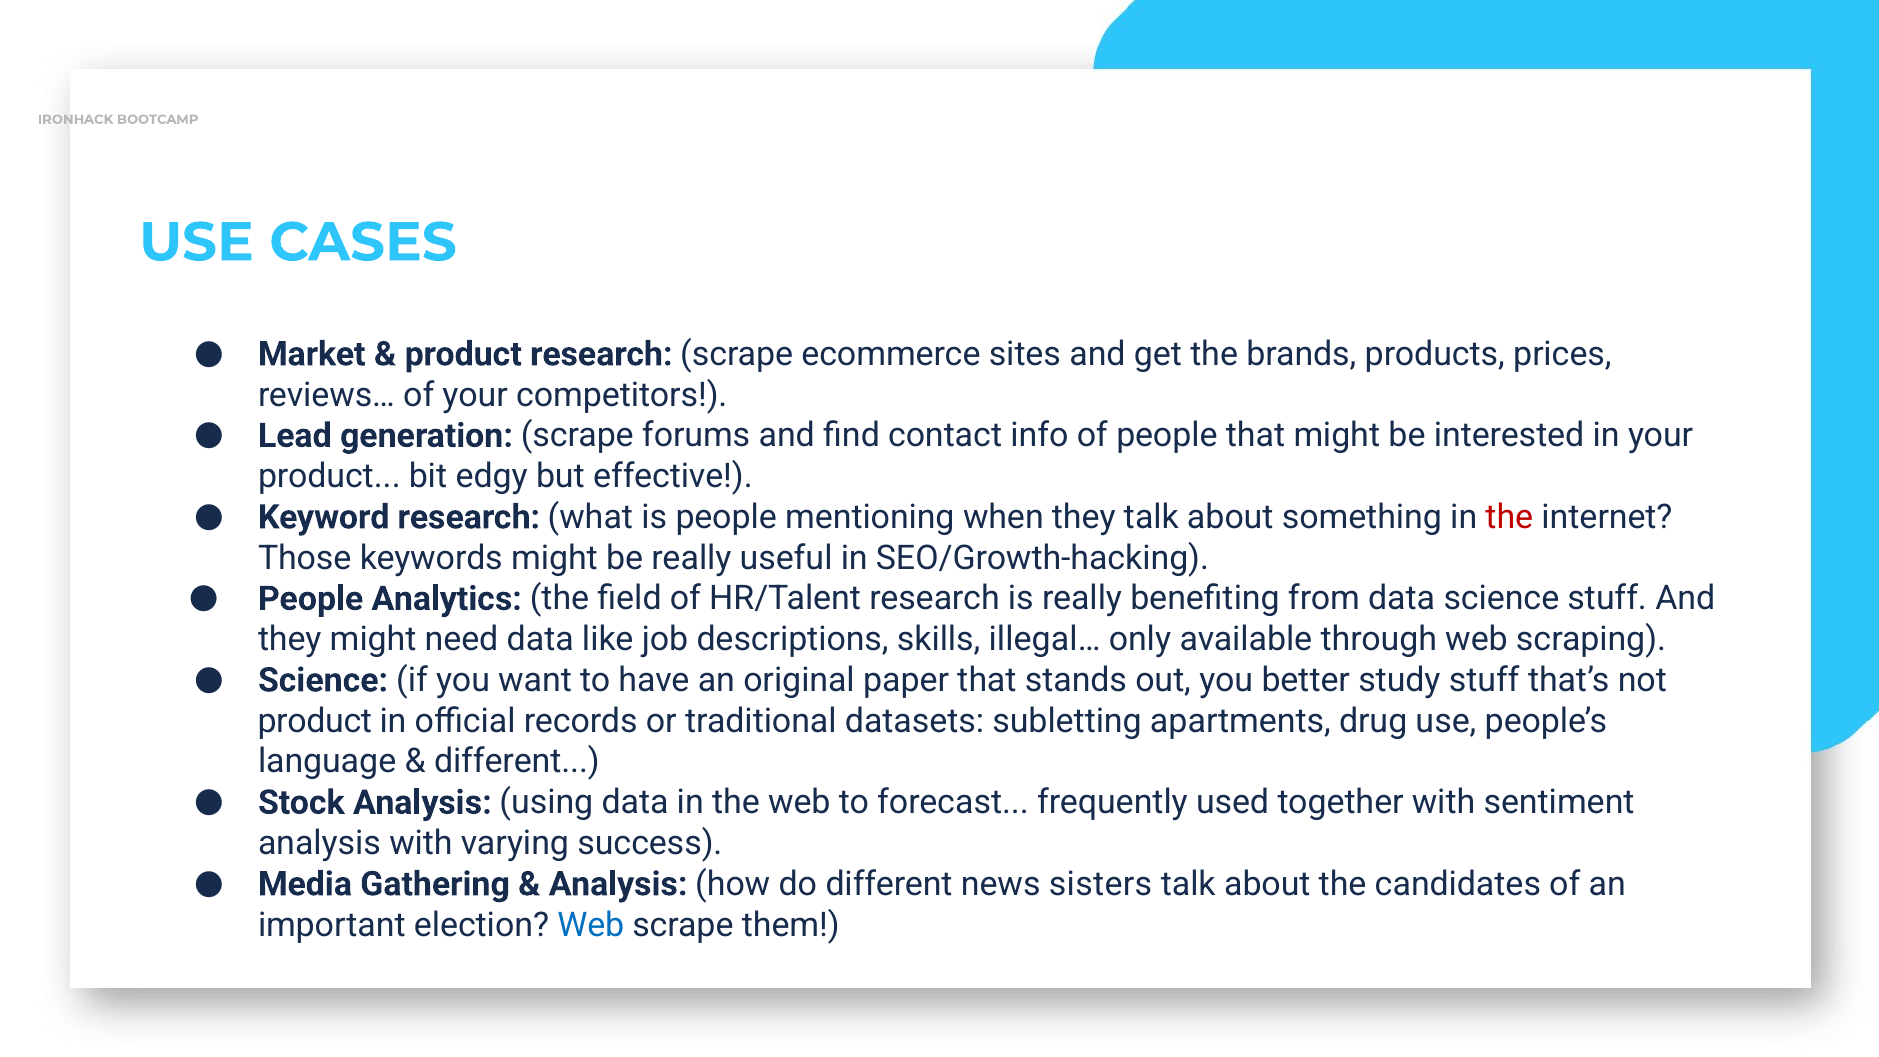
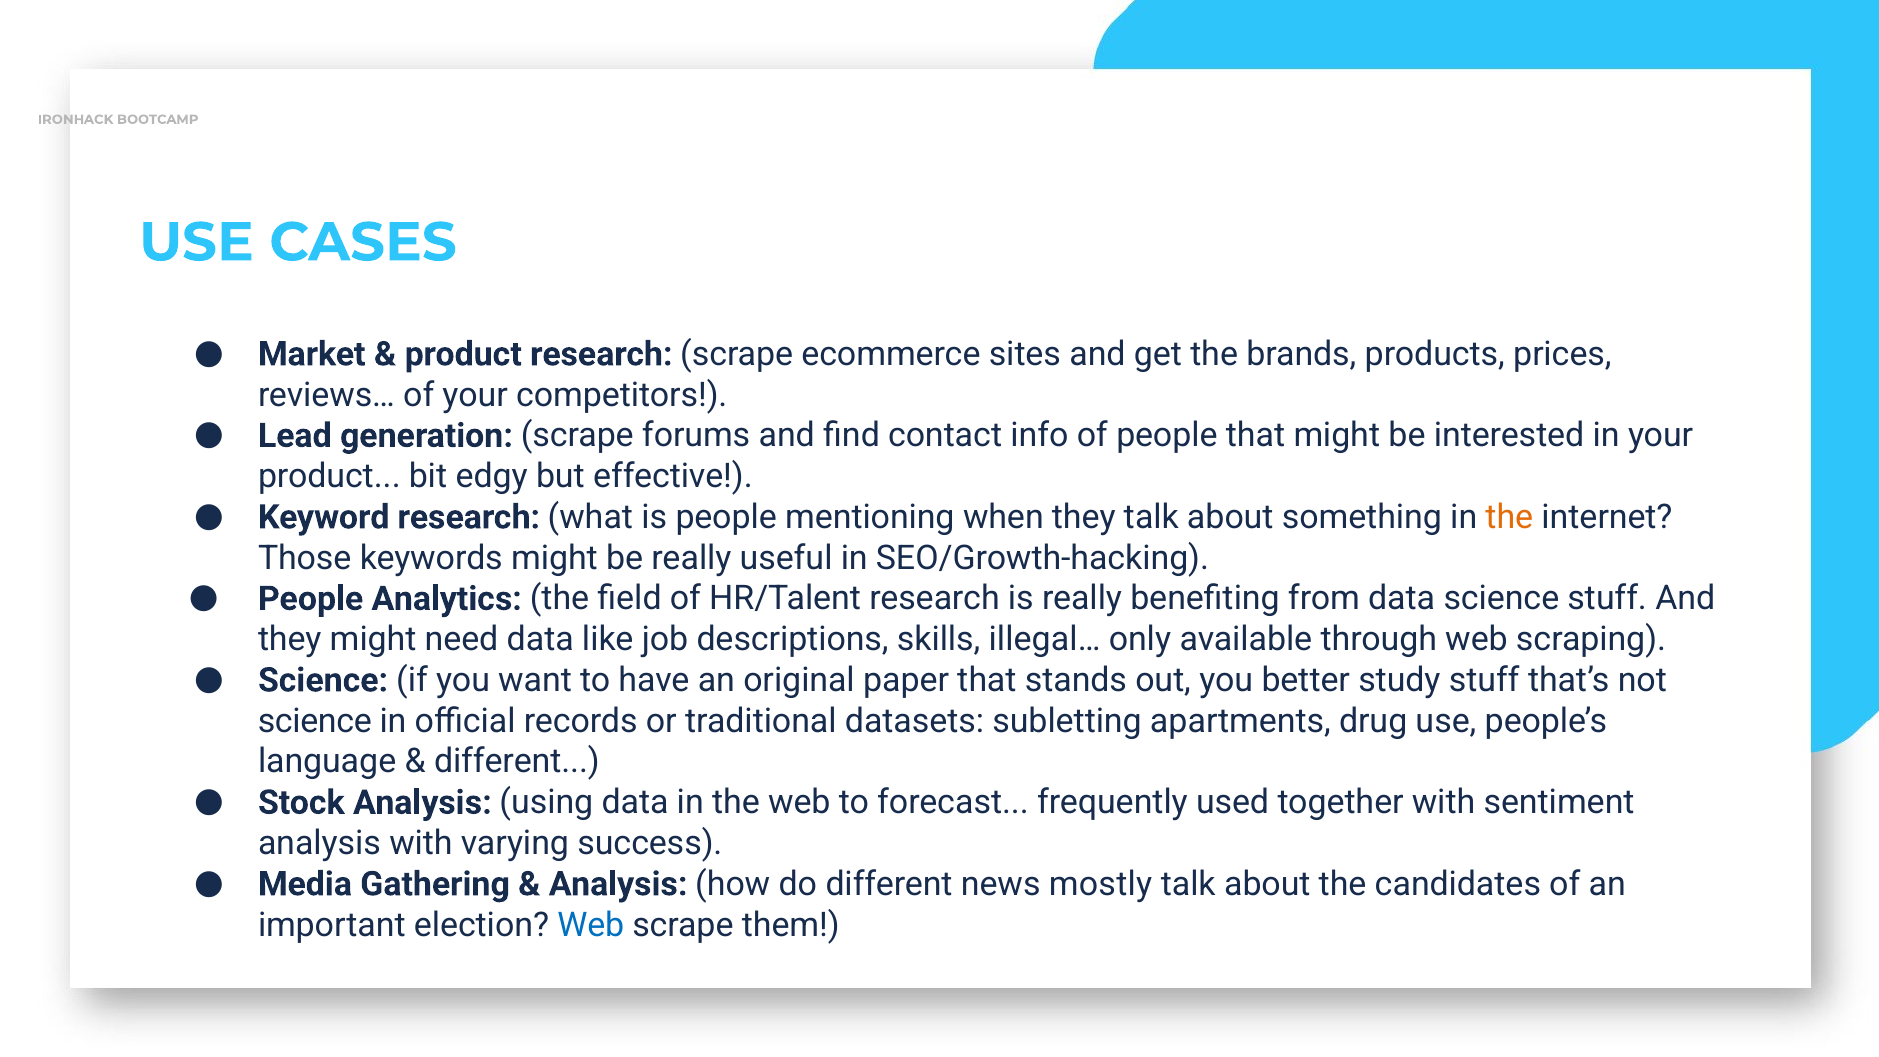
the at (1509, 517) colour: red -> orange
product at (315, 721): product -> science
sisters: sisters -> mostly
